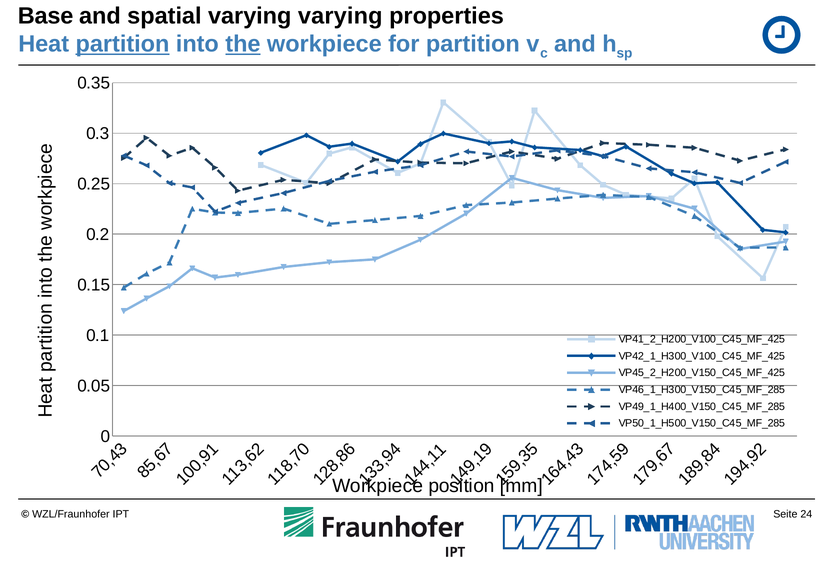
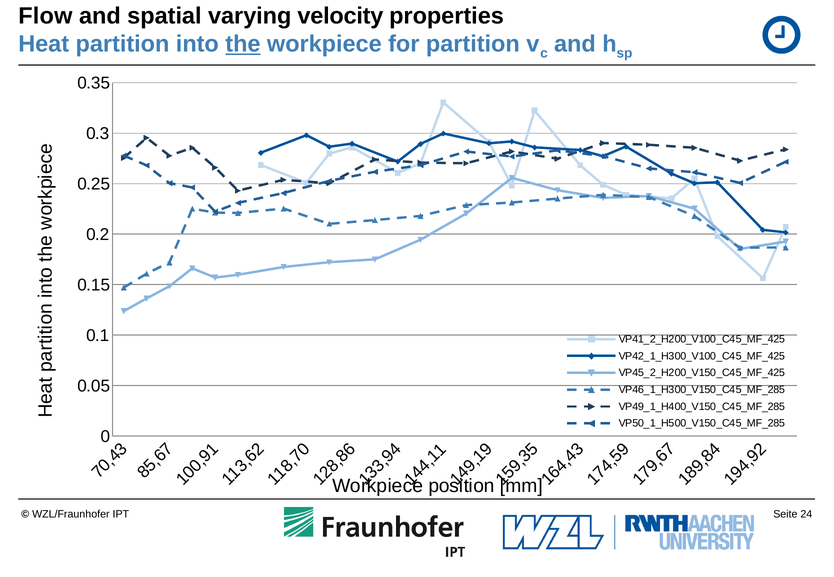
Base: Base -> Flow
varying varying: varying -> velocity
partition at (122, 44) underline: present -> none
